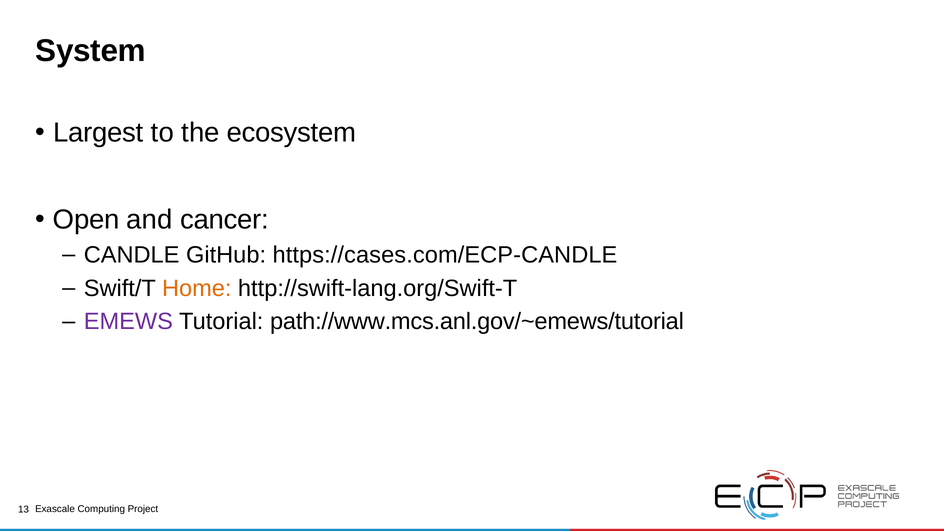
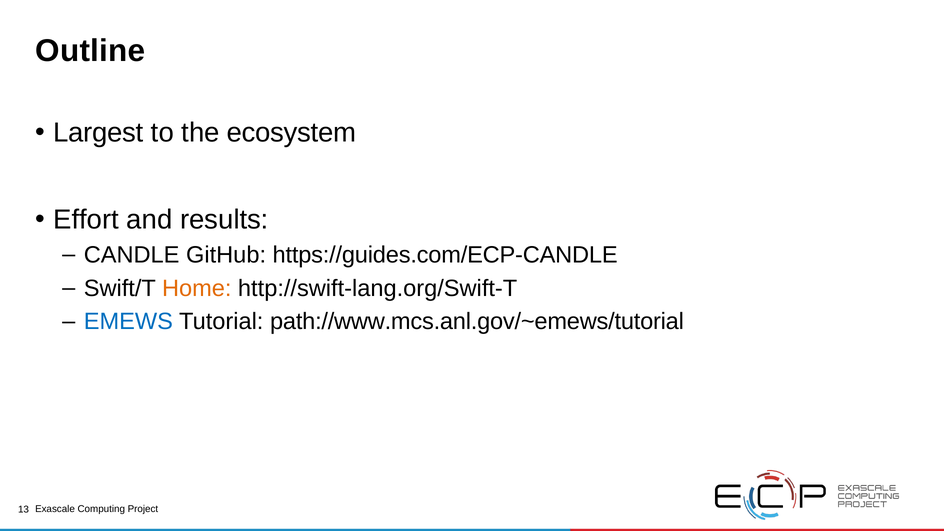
System: System -> Outline
Open: Open -> Effort
cancer: cancer -> results
https://cases.com/ECP-CANDLE: https://cases.com/ECP-CANDLE -> https://guides.com/ECP-CANDLE
EMEWS colour: purple -> blue
